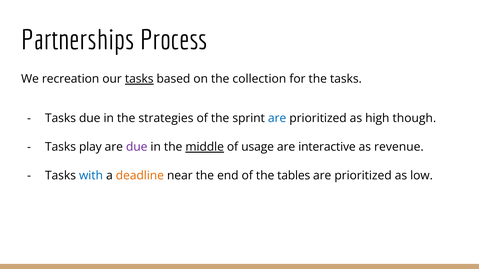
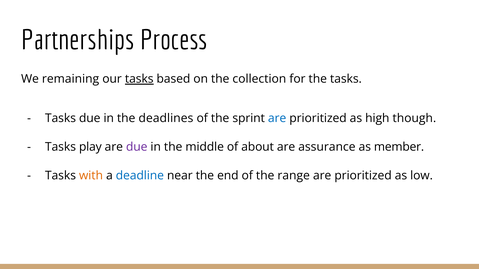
recreation: recreation -> remaining
strategies: strategies -> deadlines
middle underline: present -> none
usage: usage -> about
interactive: interactive -> assurance
revenue: revenue -> member
with colour: blue -> orange
deadline colour: orange -> blue
tables: tables -> range
